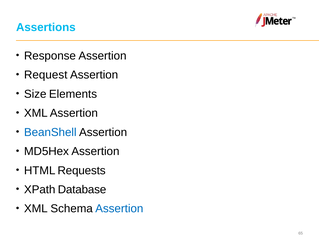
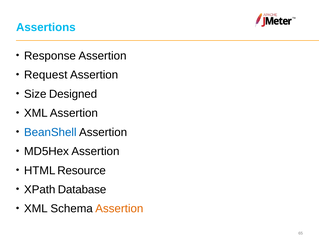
Elements: Elements -> Designed
Requests: Requests -> Resource
Assertion at (119, 209) colour: blue -> orange
